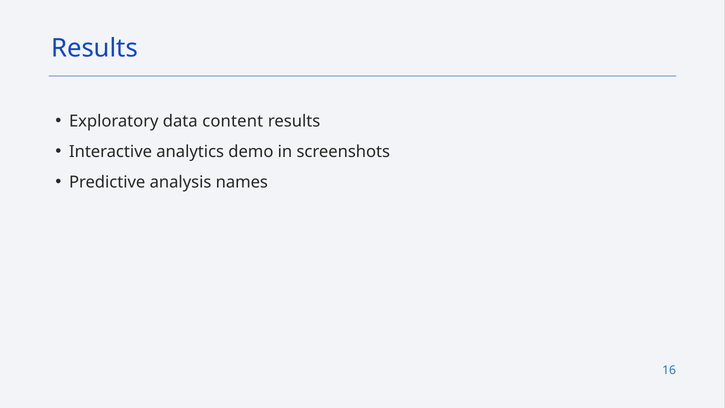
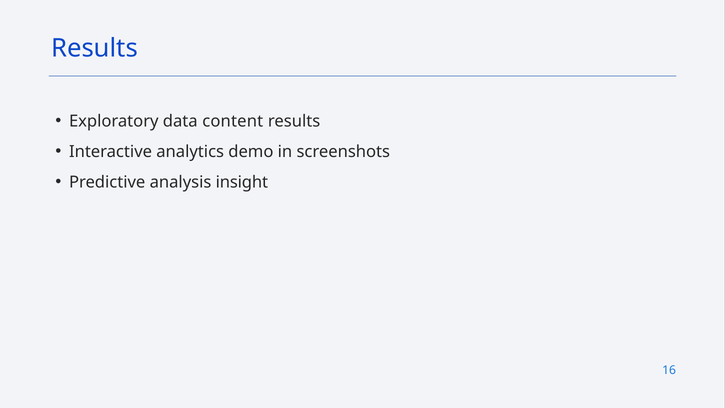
names: names -> insight
